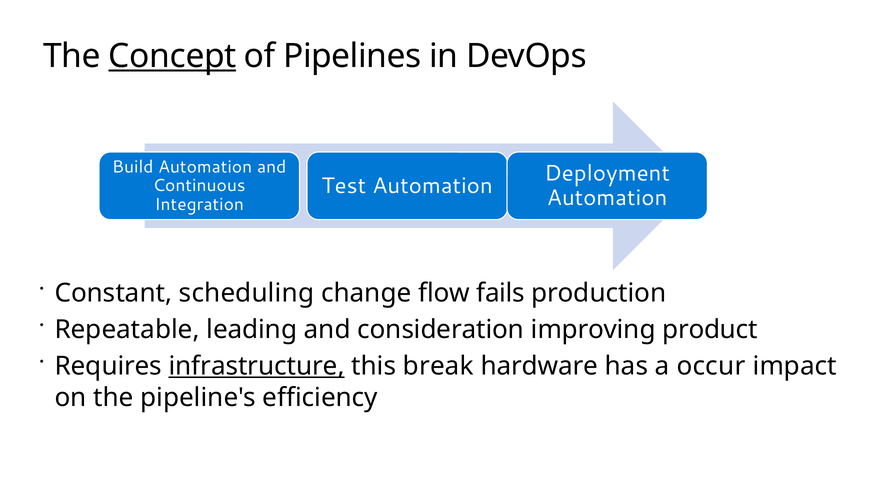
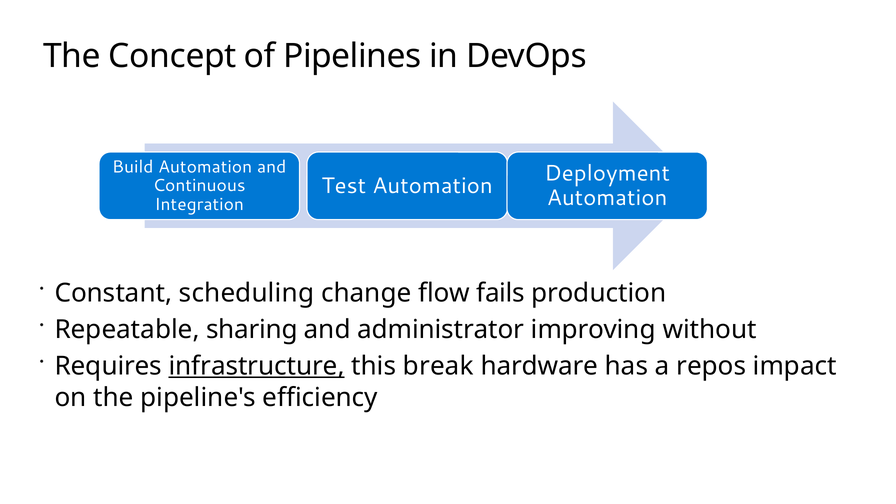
Concept underline: present -> none
leading: leading -> sharing
consideration: consideration -> administrator
product: product -> without
occur: occur -> repos
